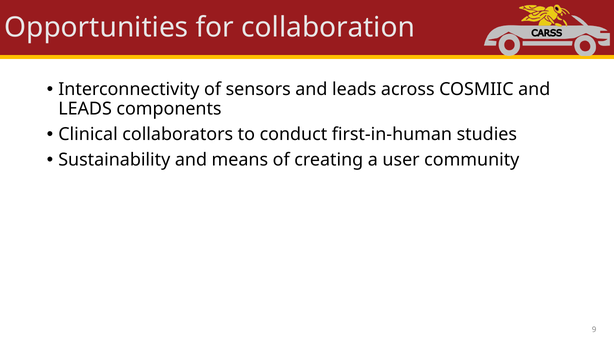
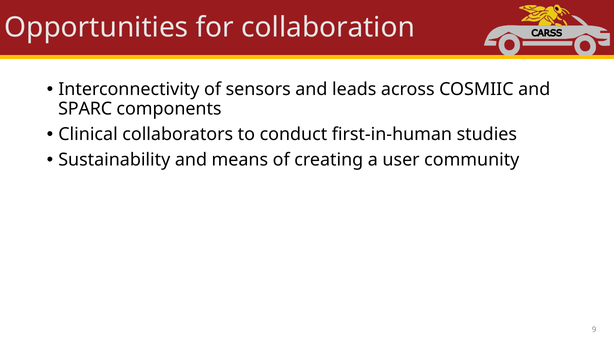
LEADS at (85, 109): LEADS -> SPARC
